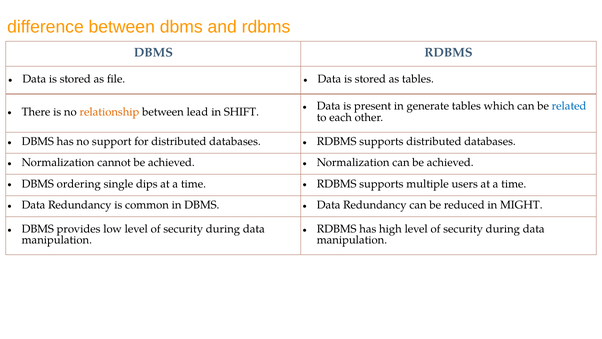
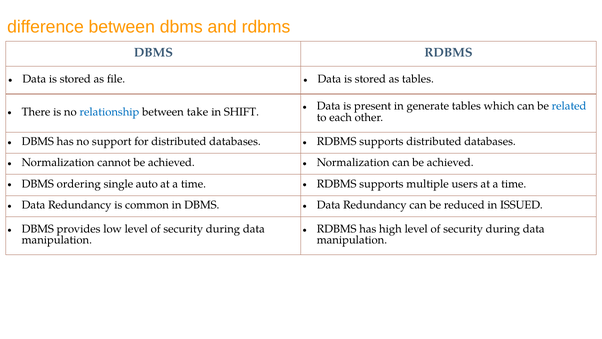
relationship colour: orange -> blue
lead: lead -> take
dips: dips -> auto
MIGHT: MIGHT -> ISSUED
